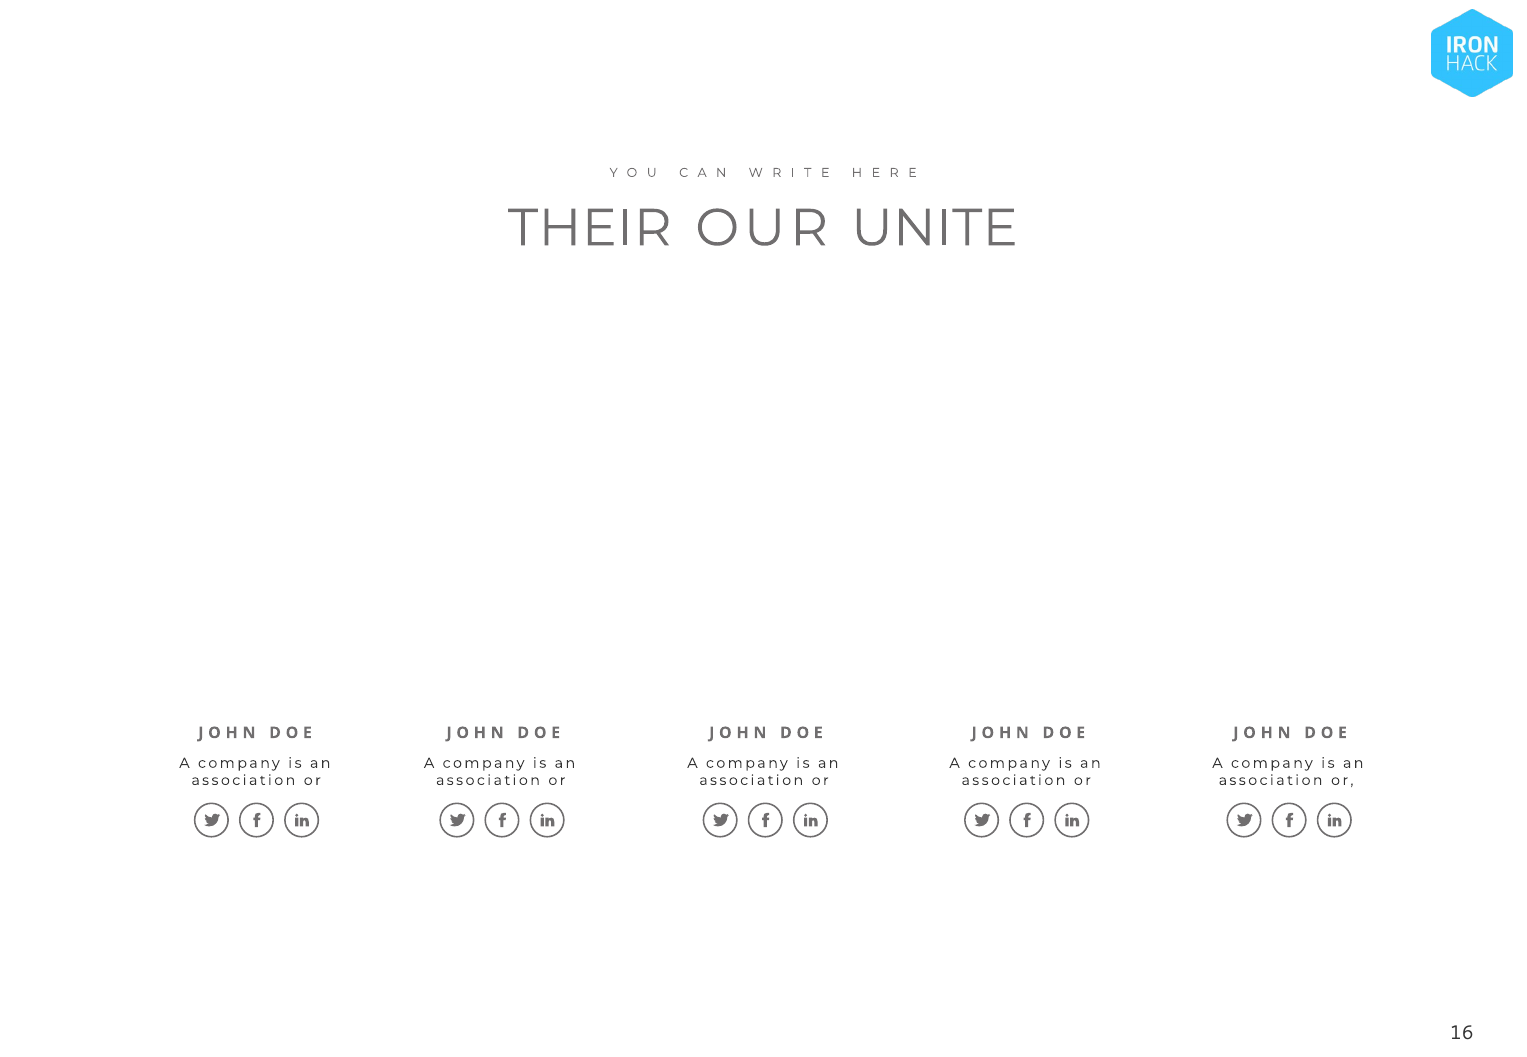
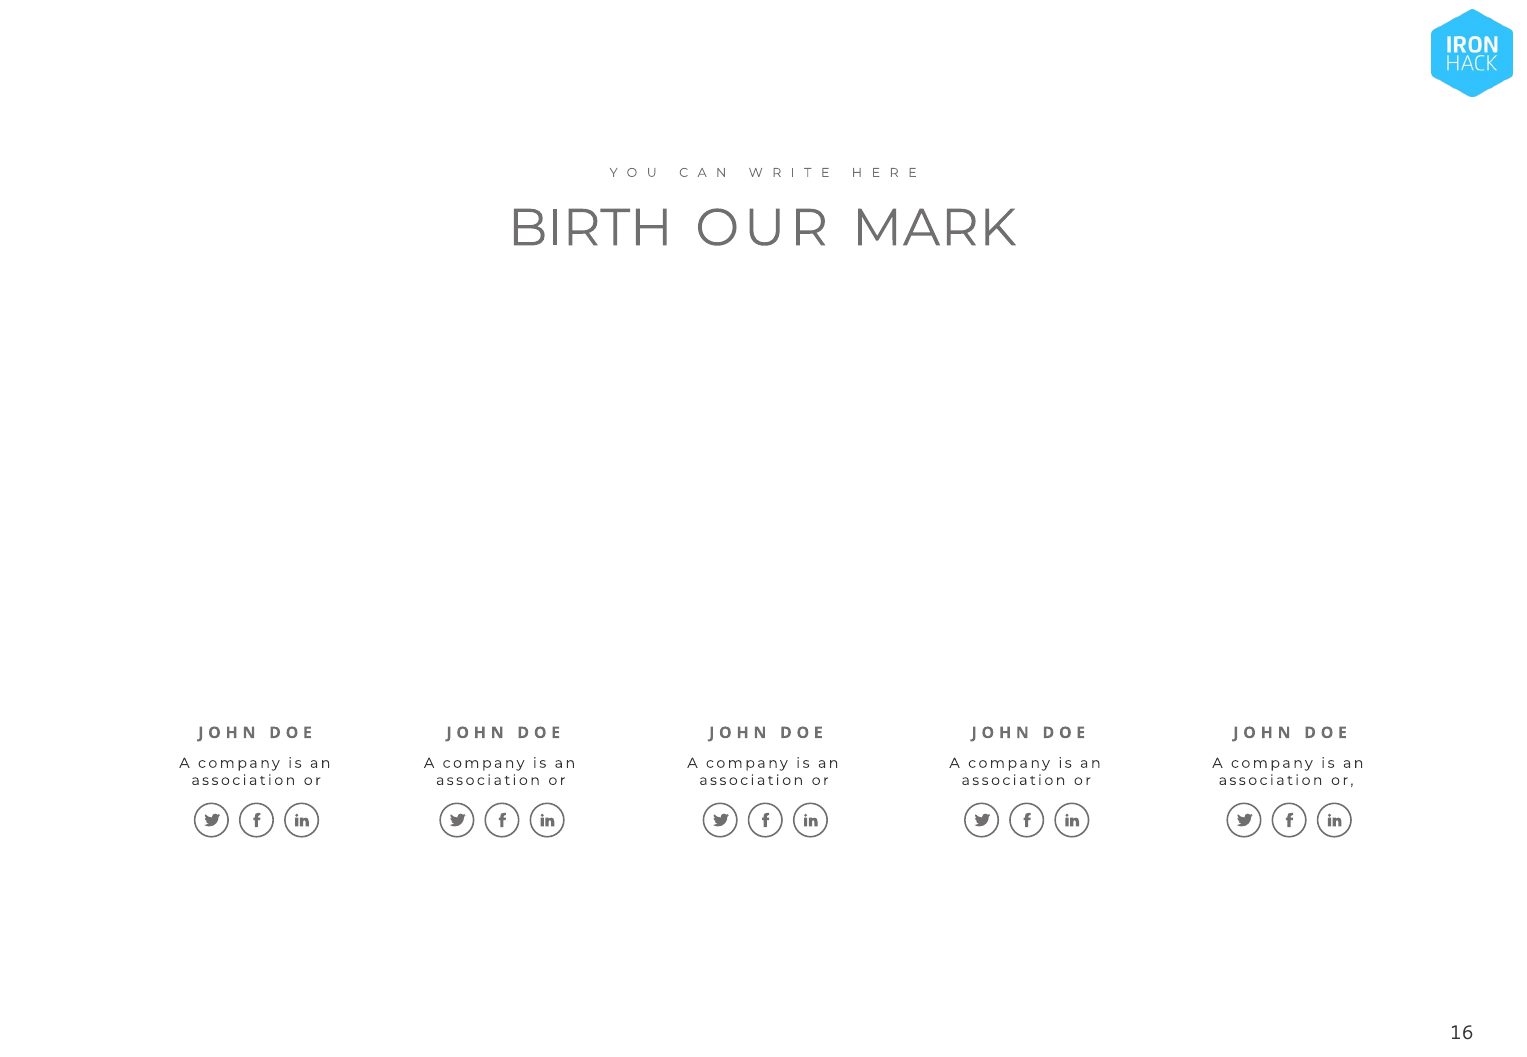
THEIR: THEIR -> BIRTH
UNITE: UNITE -> MARK
